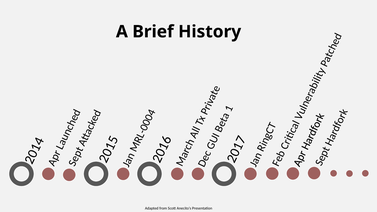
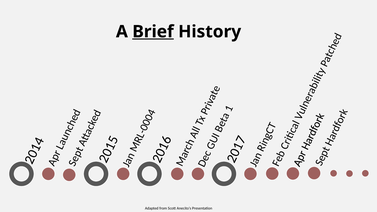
Brief underline: none -> present
